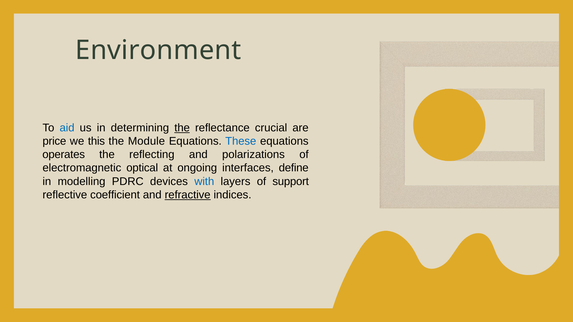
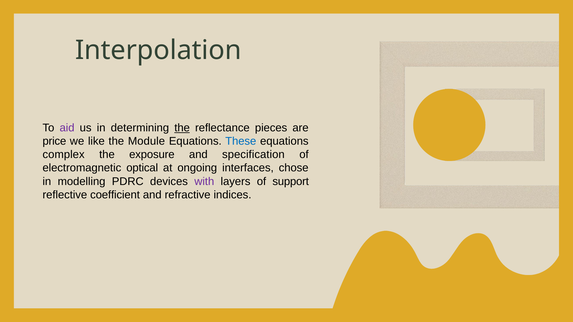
Environment: Environment -> Interpolation
aid colour: blue -> purple
crucial: crucial -> pieces
this: this -> like
operates: operates -> complex
reflecting: reflecting -> exposure
polarizations: polarizations -> specification
define: define -> chose
with colour: blue -> purple
refractive underline: present -> none
